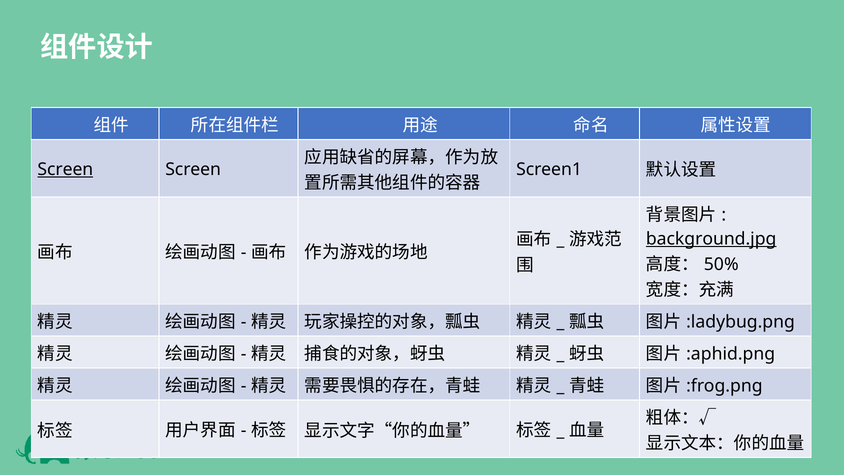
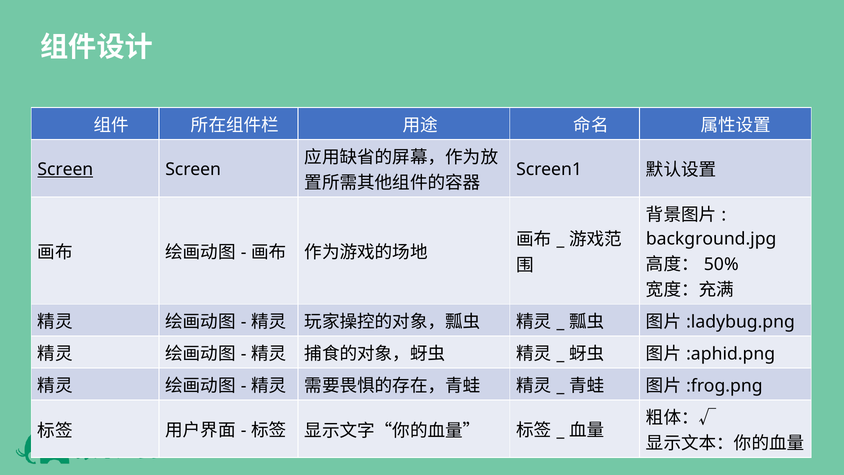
background.jpg underline: present -> none
